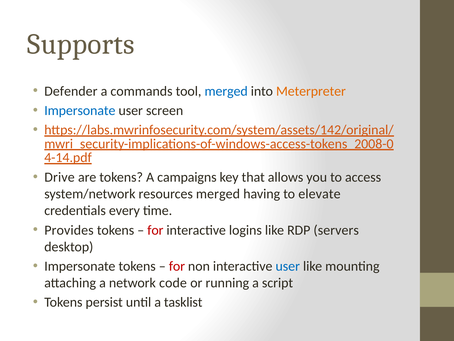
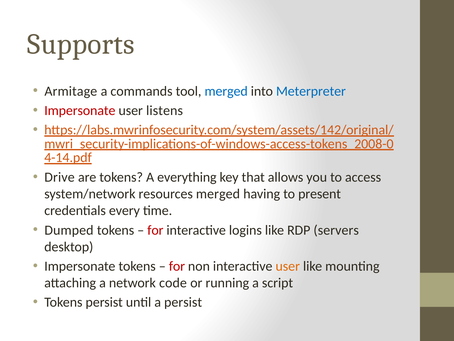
Defender: Defender -> Armitage
Meterpreter colour: orange -> blue
Impersonate at (80, 110) colour: blue -> red
screen: screen -> listens
campaigns: campaigns -> everything
elevate: elevate -> present
Provides: Provides -> Dumped
user at (288, 266) colour: blue -> orange
a tasklist: tasklist -> persist
